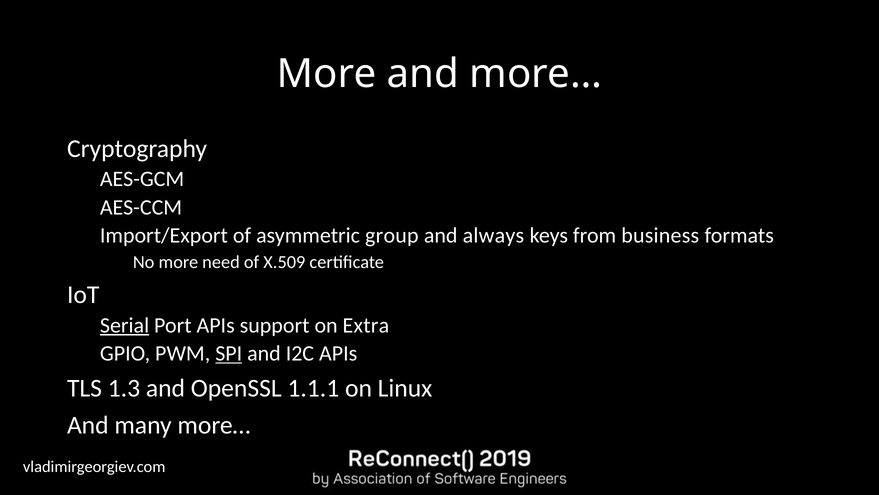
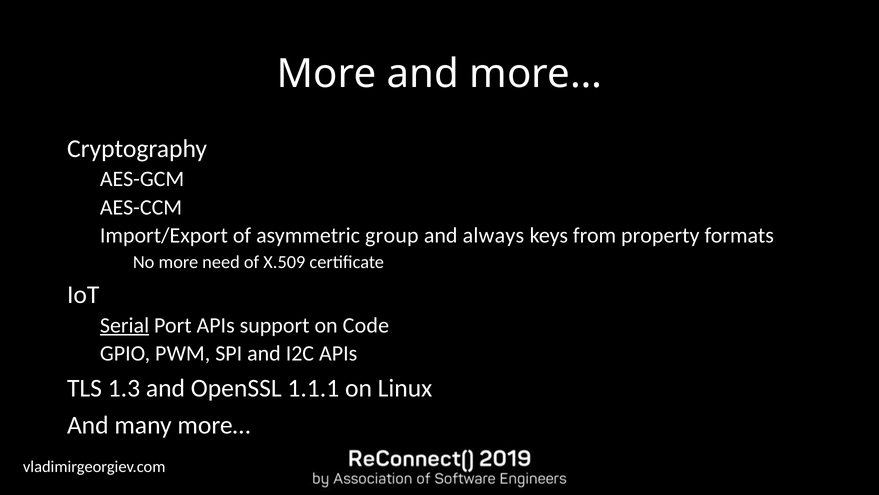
business: business -> property
Extra: Extra -> Code
SPI underline: present -> none
